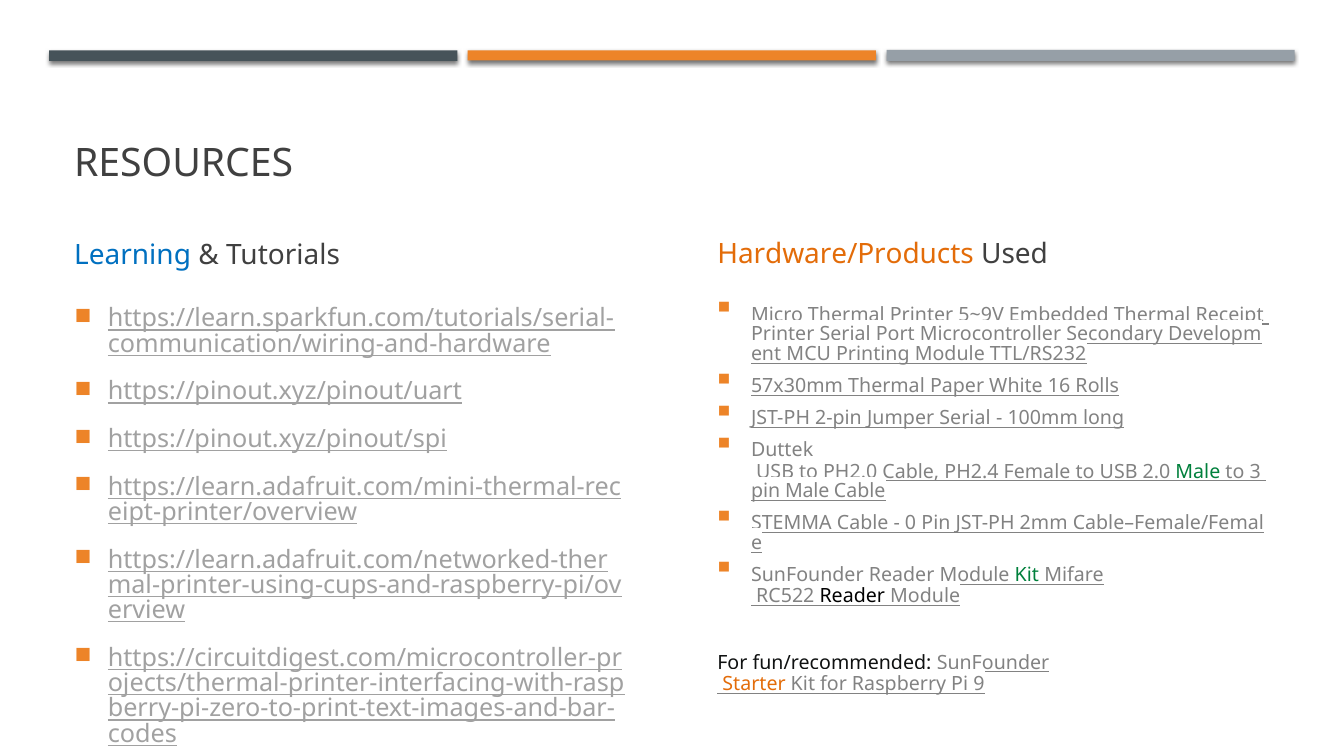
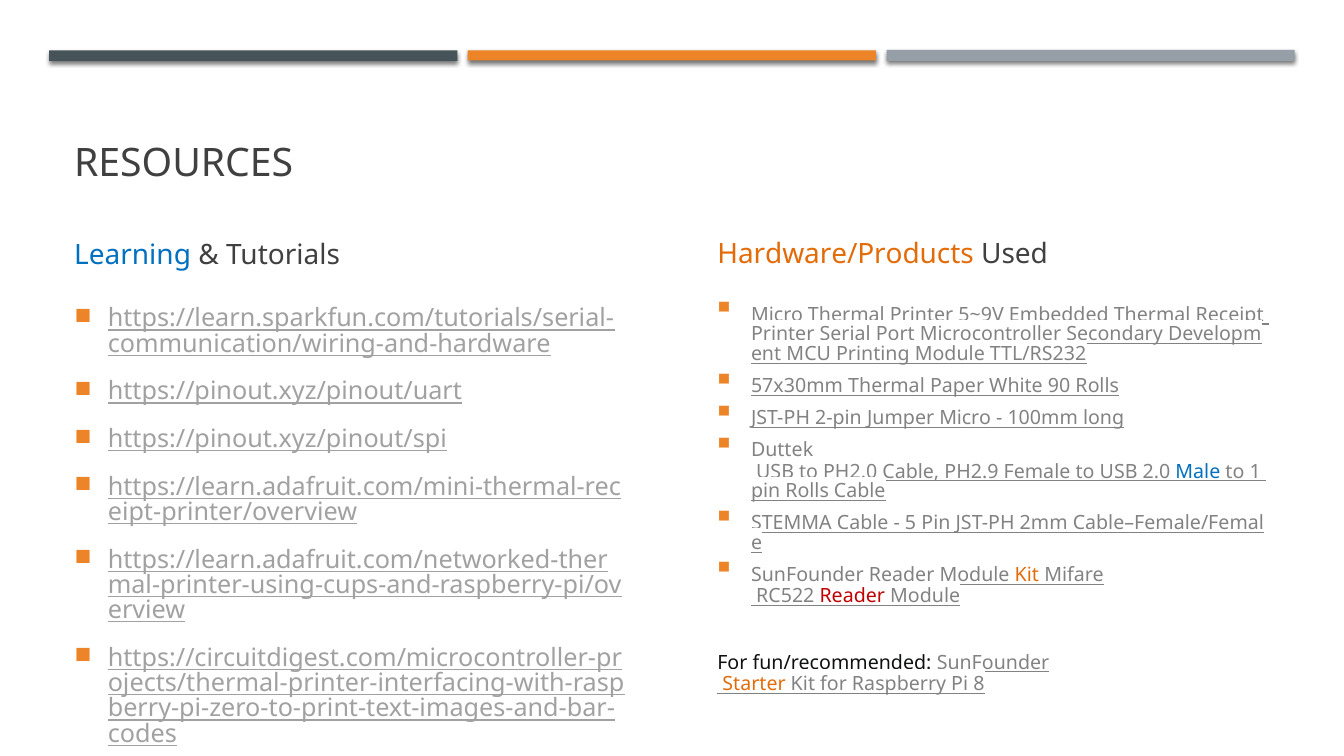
16: 16 -> 90
Jumper Serial: Serial -> Micro
PH2.4: PH2.4 -> PH2.9
Male at (1198, 472) colour: green -> blue
3: 3 -> 1
pin Male: Male -> Rolls
0: 0 -> 5
Kit at (1027, 575) colour: green -> orange
Reader at (852, 596) colour: black -> red
9: 9 -> 8
